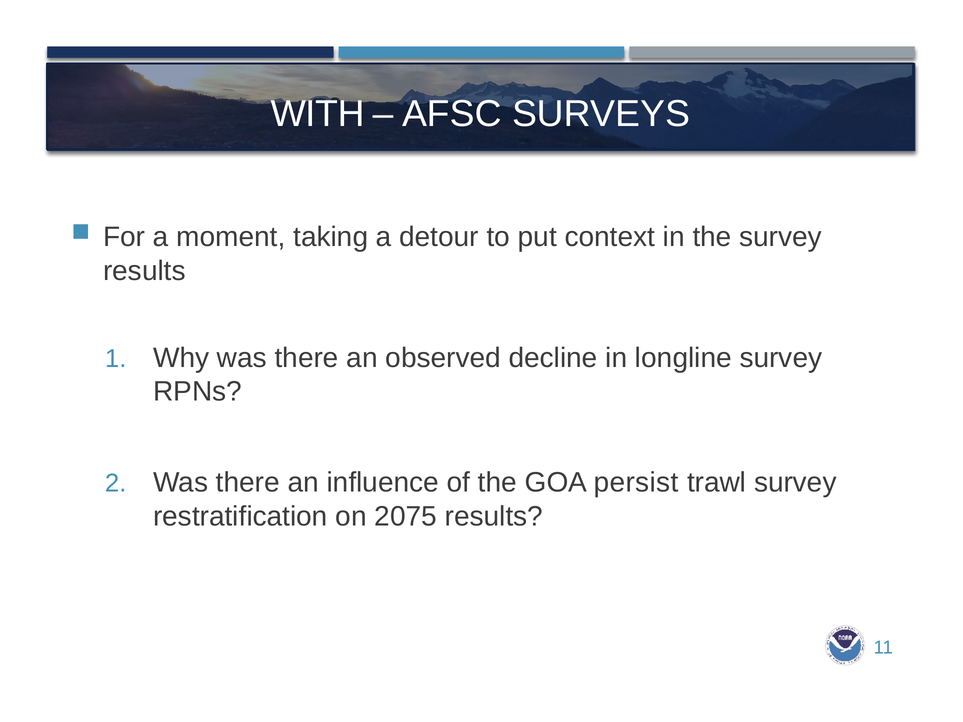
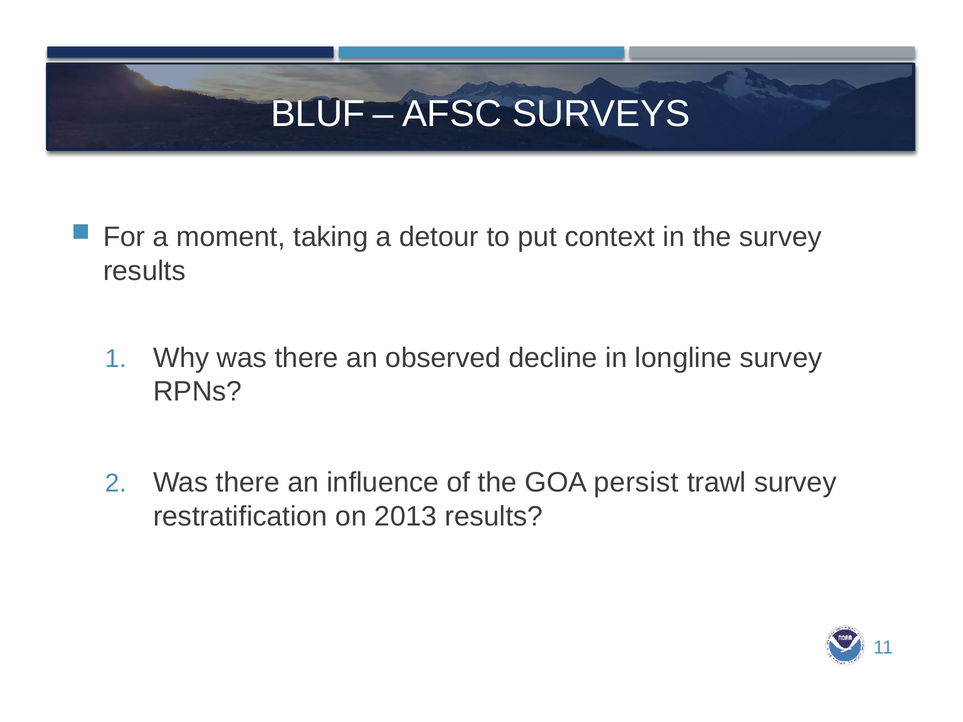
WITH: WITH -> BLUF
2075: 2075 -> 2013
